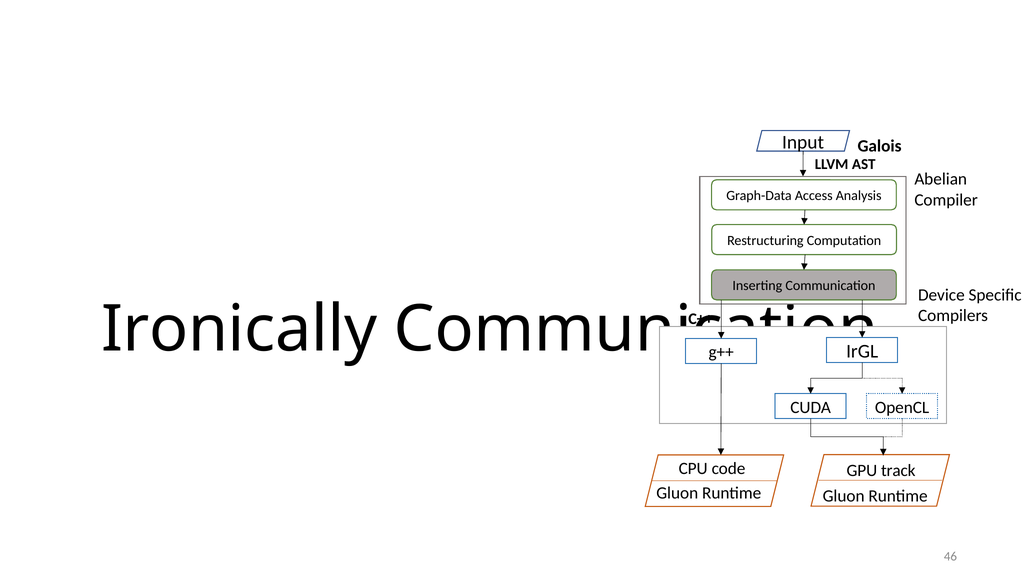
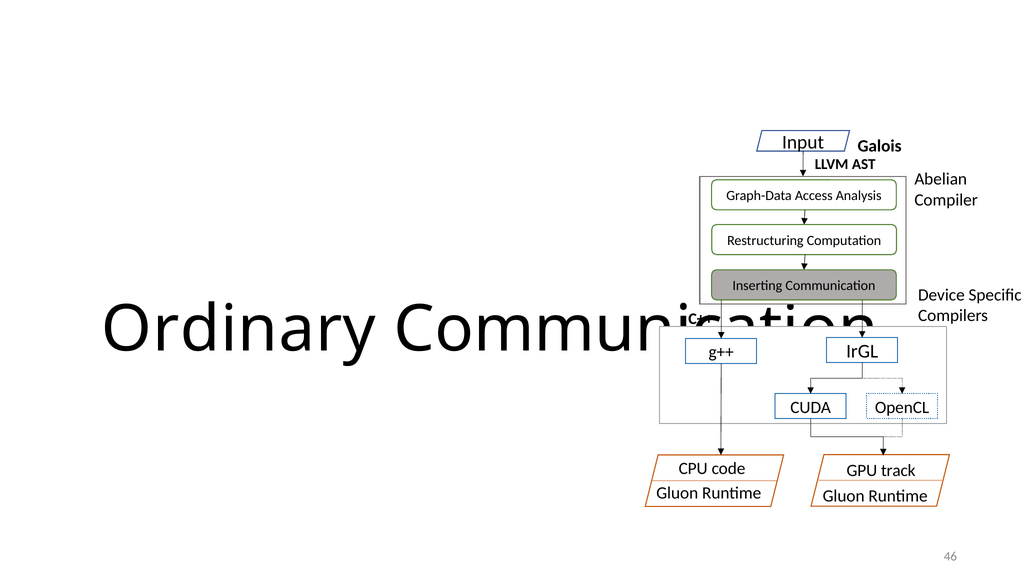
Ironically: Ironically -> Ordinary
